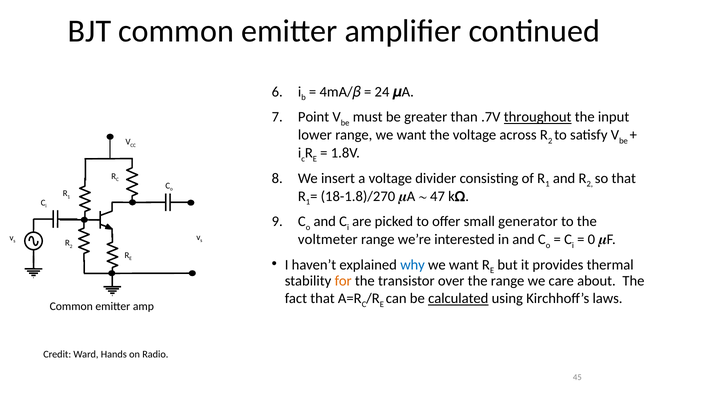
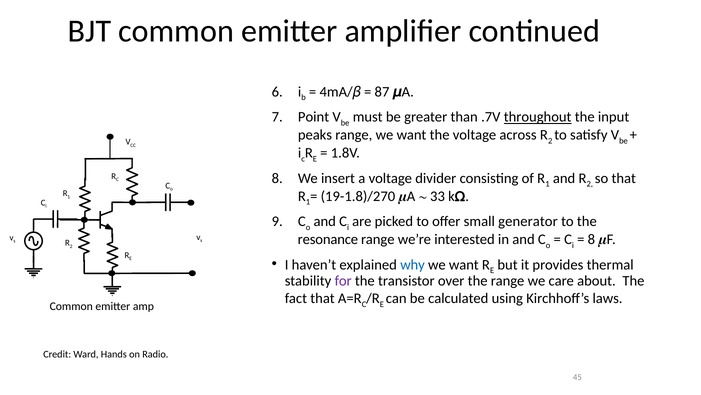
24: 24 -> 87
lower: lower -> peaks
18-1.8)/270: 18-1.8)/270 -> 19-1.8)/270
47: 47 -> 33
voltmeter: voltmeter -> resonance
0 at (591, 239): 0 -> 8
for colour: orange -> purple
calculated underline: present -> none
